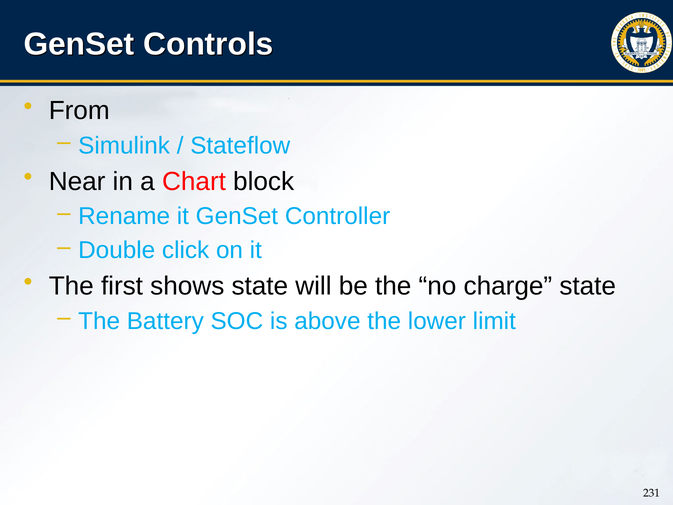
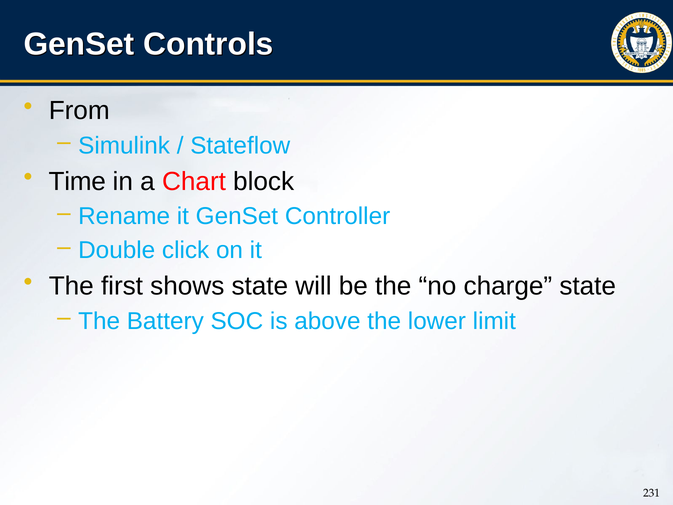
Near: Near -> Time
